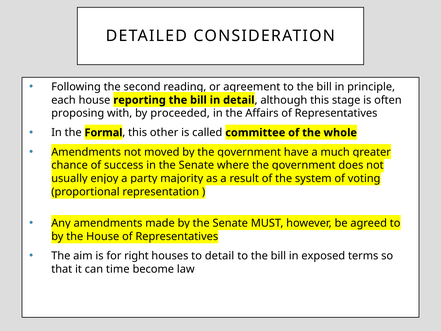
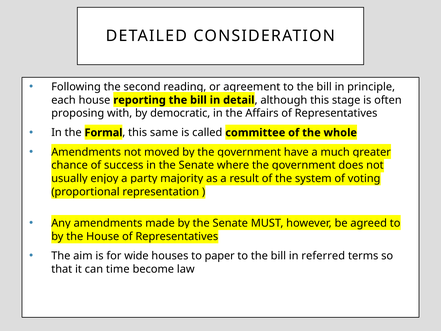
proceeded: proceeded -> democratic
other: other -> same
right: right -> wide
to detail: detail -> paper
exposed: exposed -> referred
